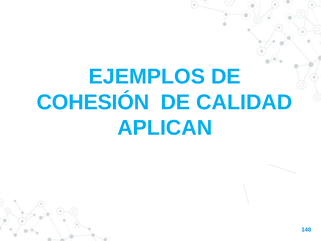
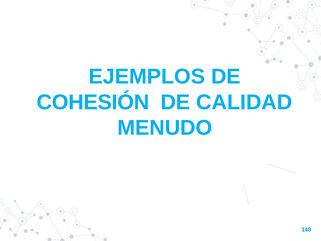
APLICAN: APLICAN -> MENUDO
